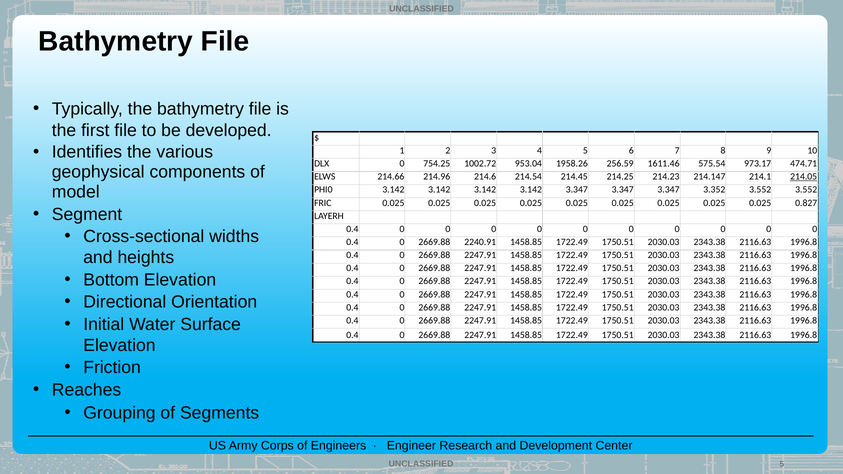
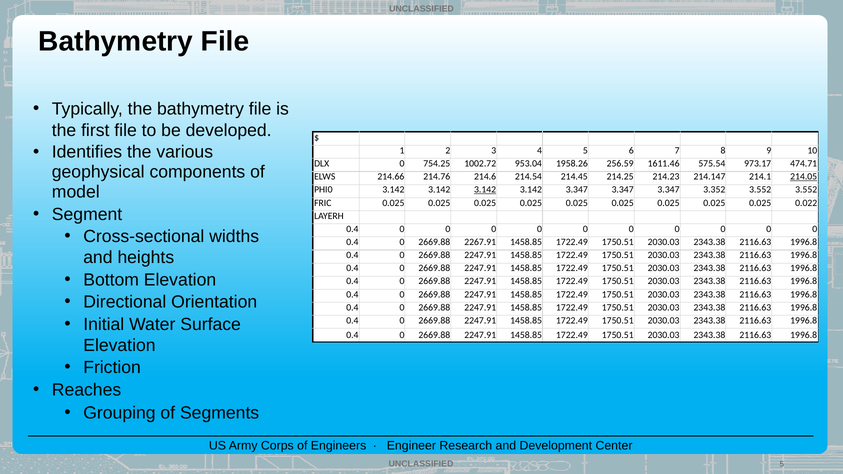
214.96: 214.96 -> 214.76
3.142 at (485, 190) underline: none -> present
0.827: 0.827 -> 0.022
2240.91: 2240.91 -> 2267.91
